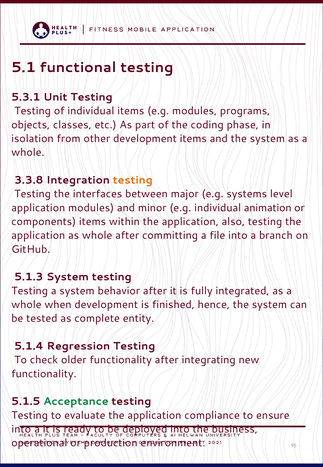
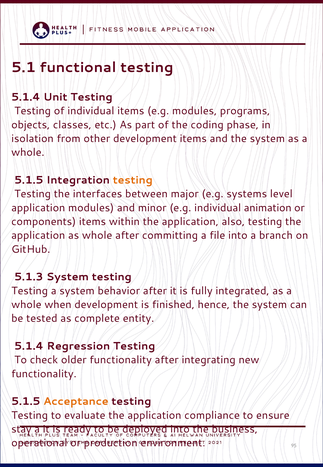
5.3.1 at (26, 97): 5.3.1 -> 5.1.4
3.3.8 at (29, 180): 3.3.8 -> 5.1.5
Acceptance colour: green -> orange
into at (21, 429): into -> stay
